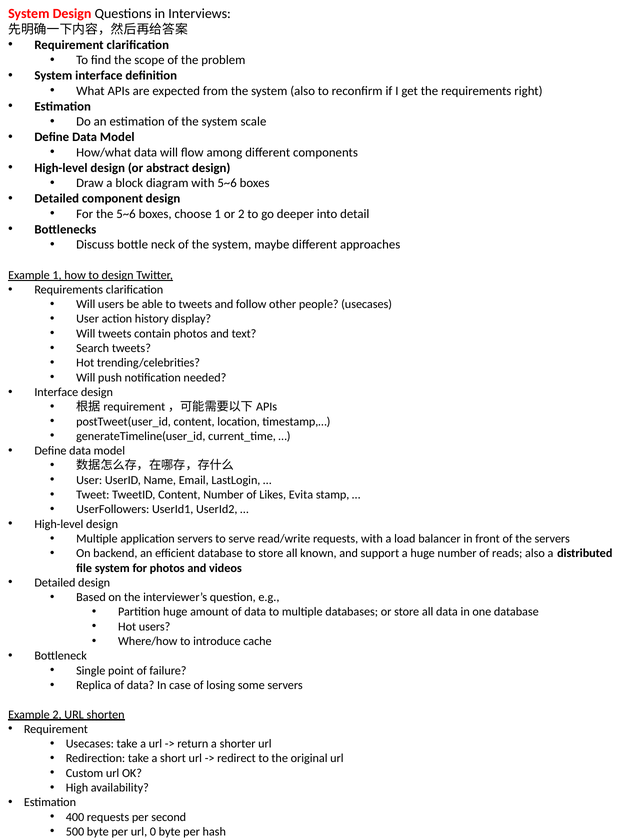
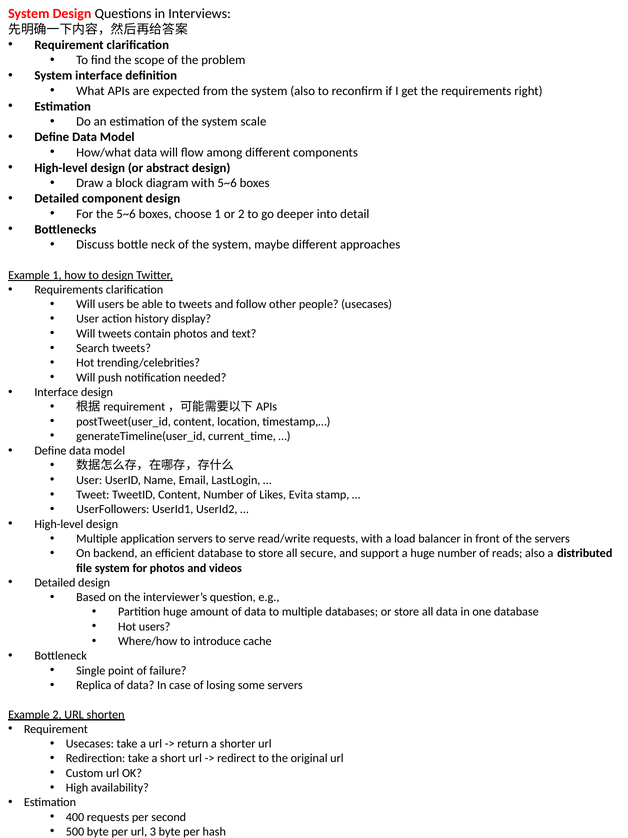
known: known -> secure
0: 0 -> 3
